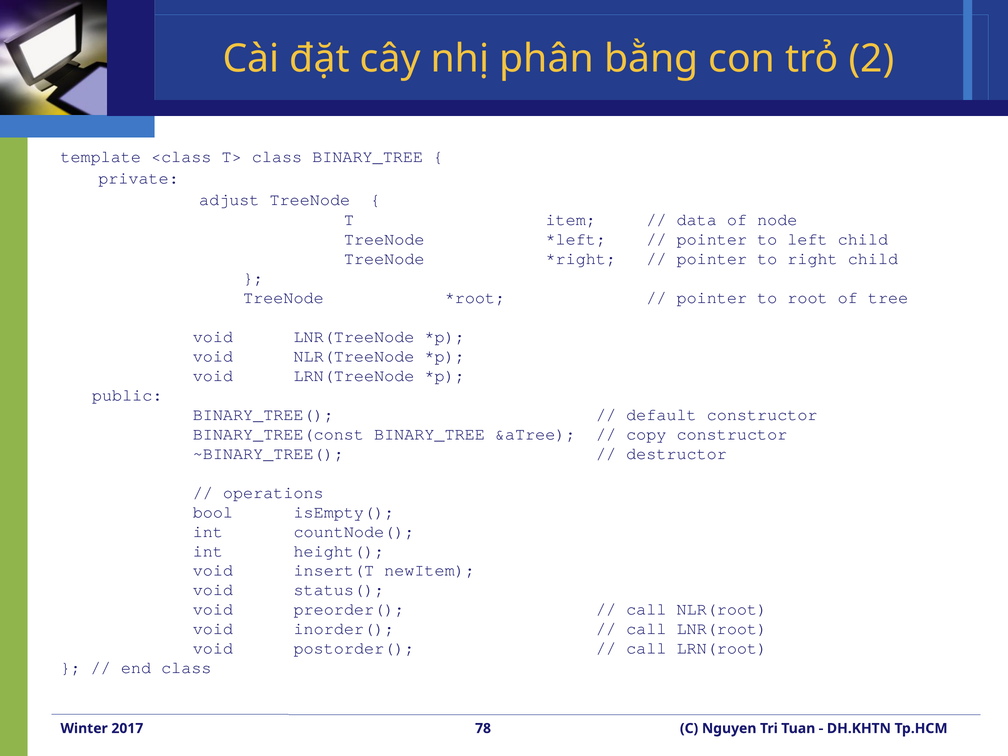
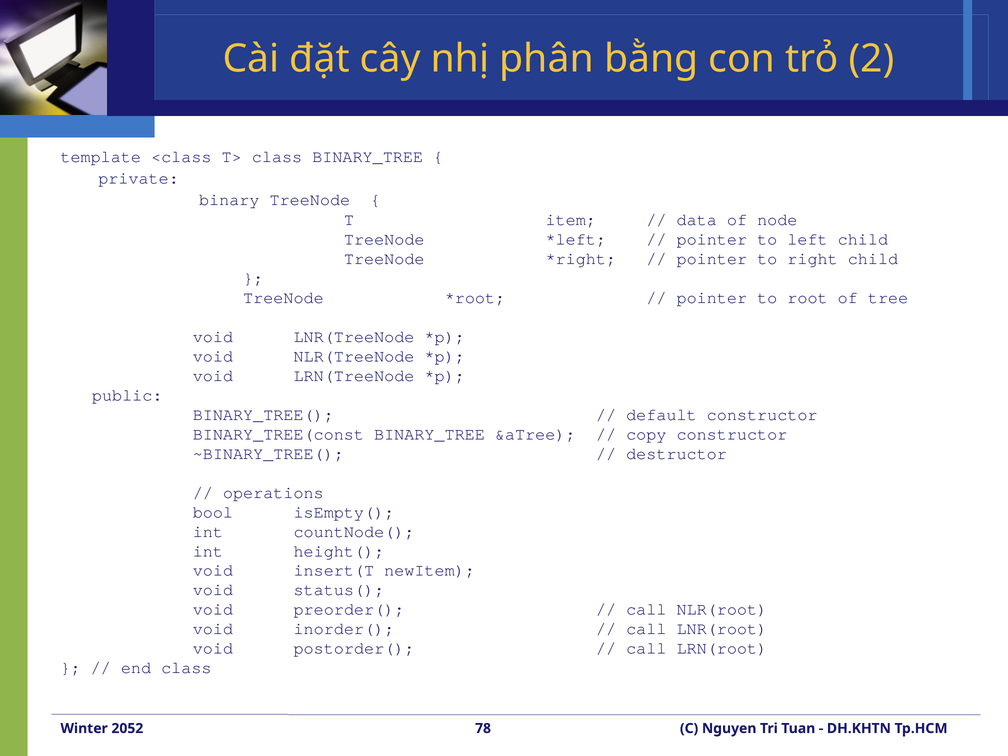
adjust: adjust -> binary
2017: 2017 -> 2052
